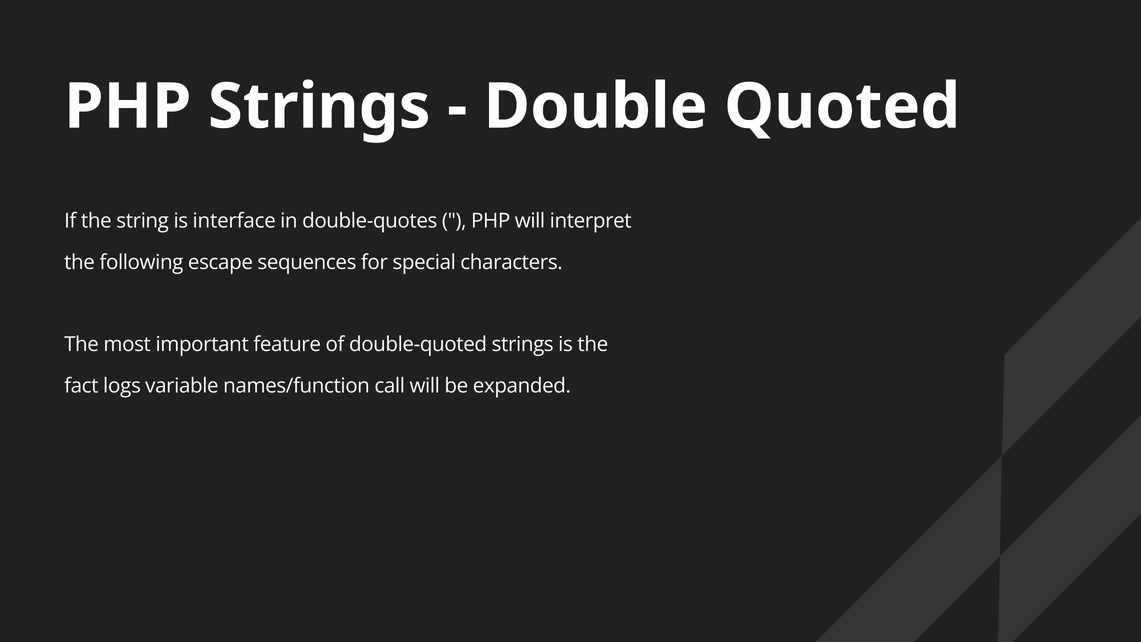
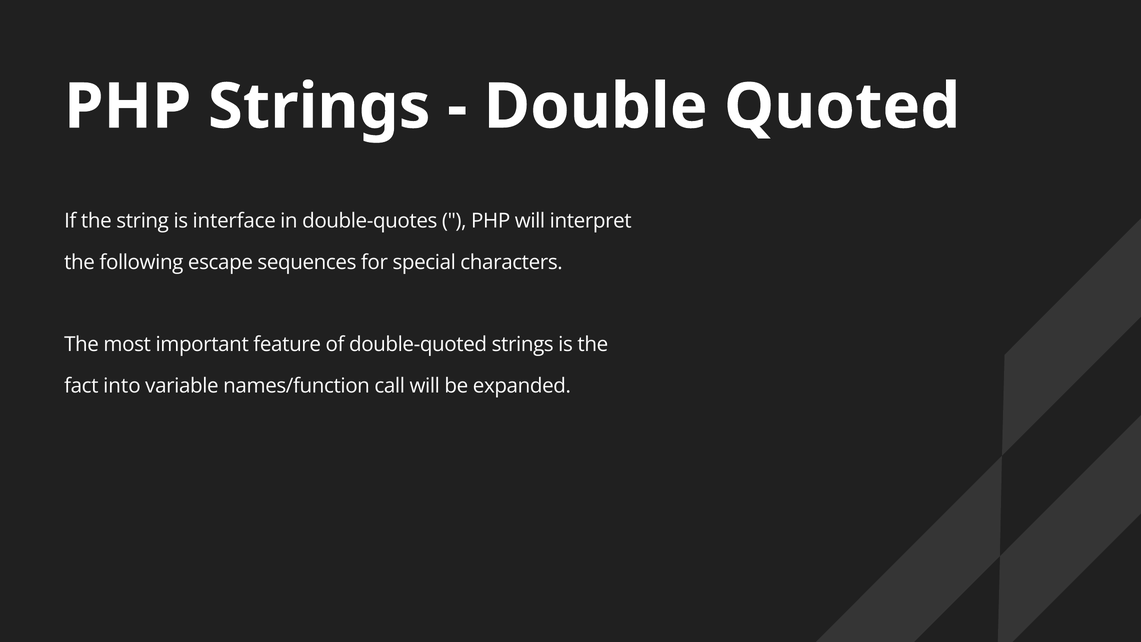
logs: logs -> into
